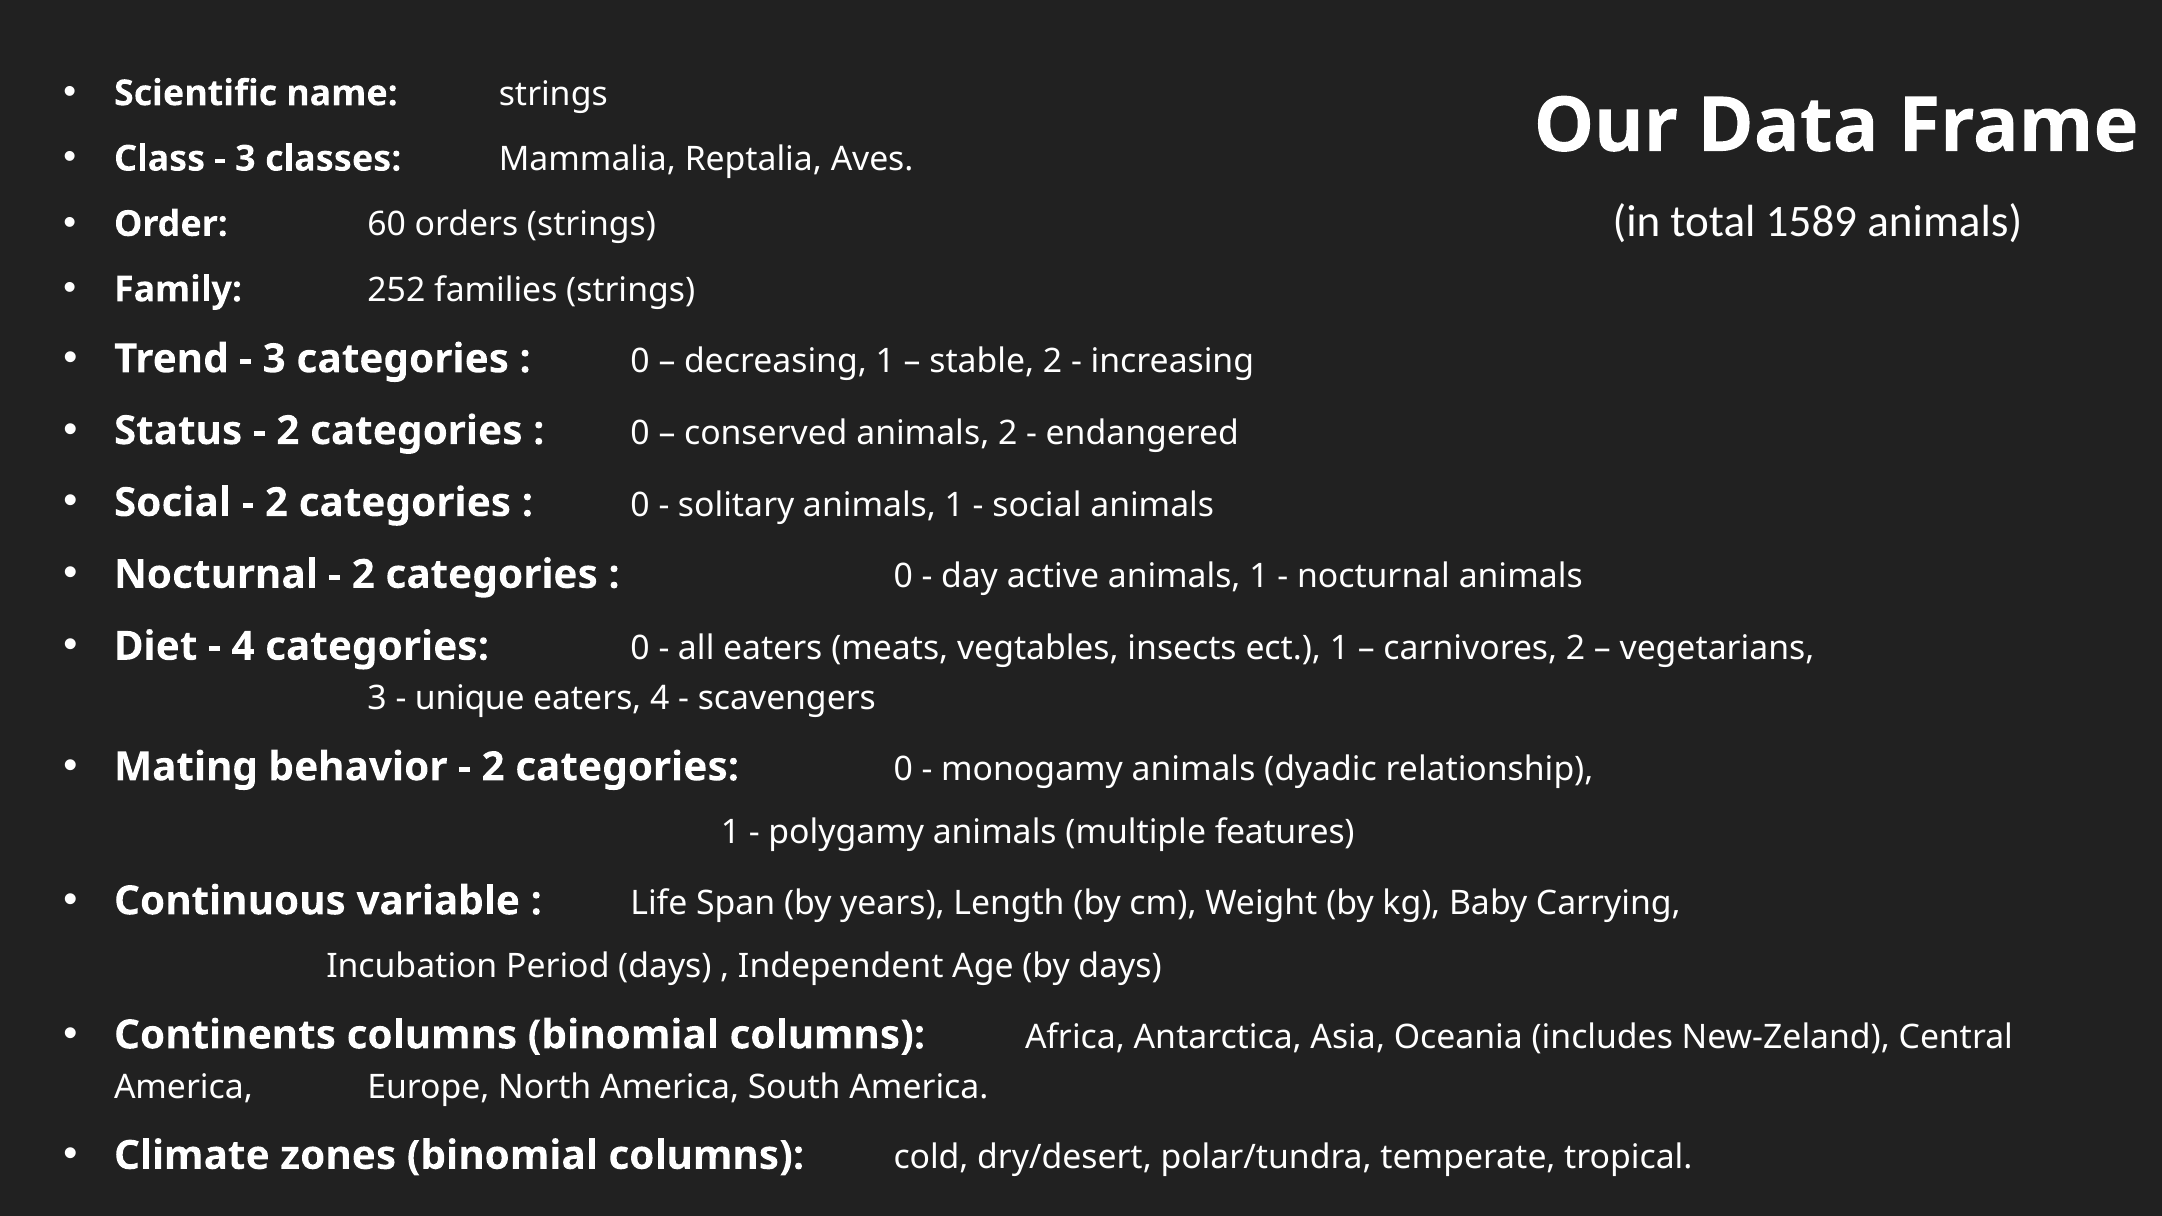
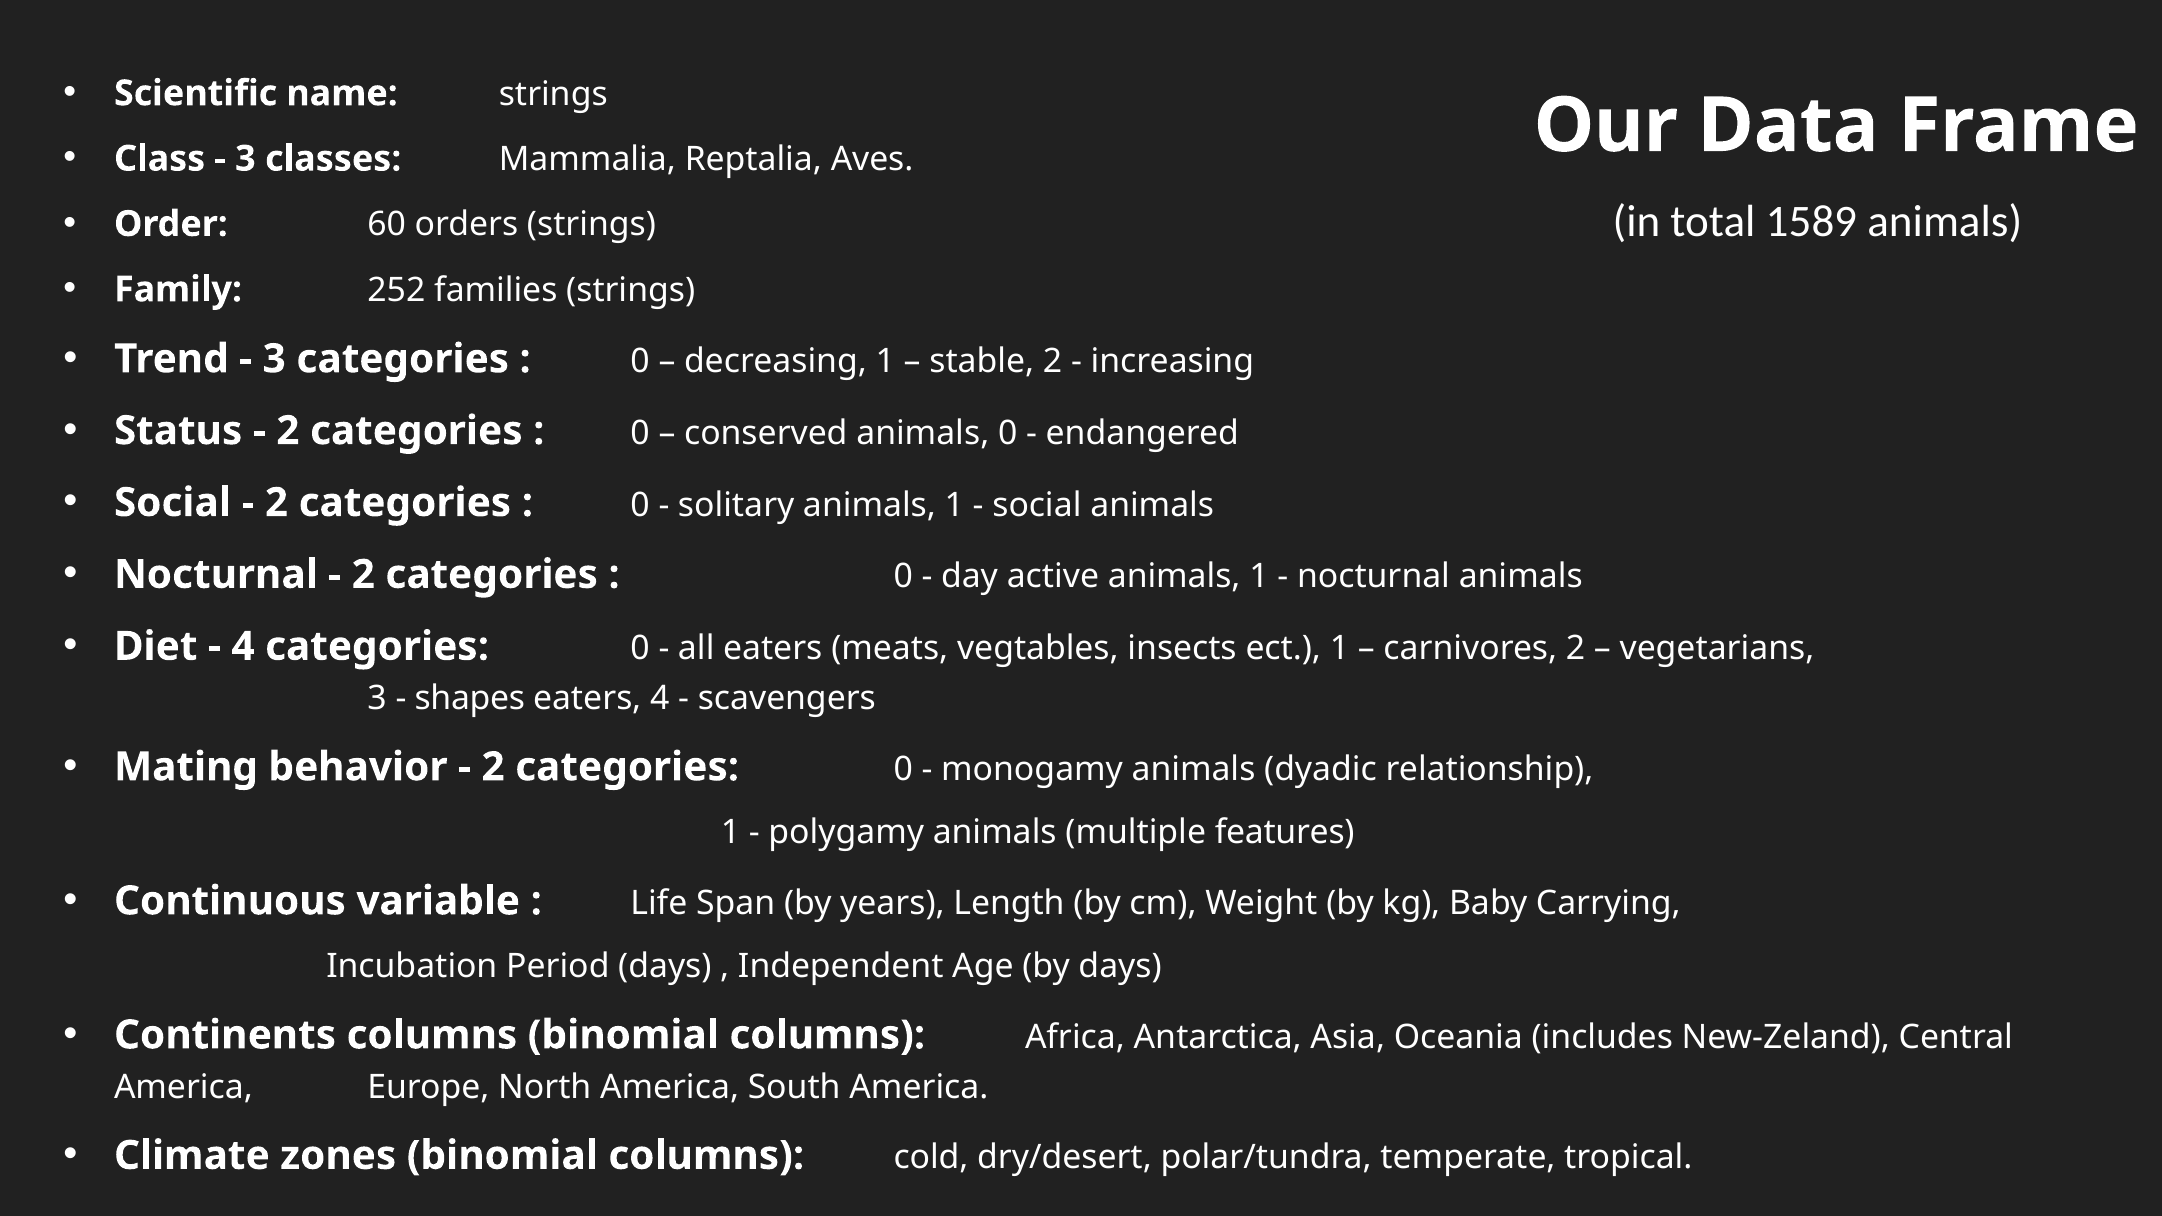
animals 2: 2 -> 0
unique: unique -> shapes
